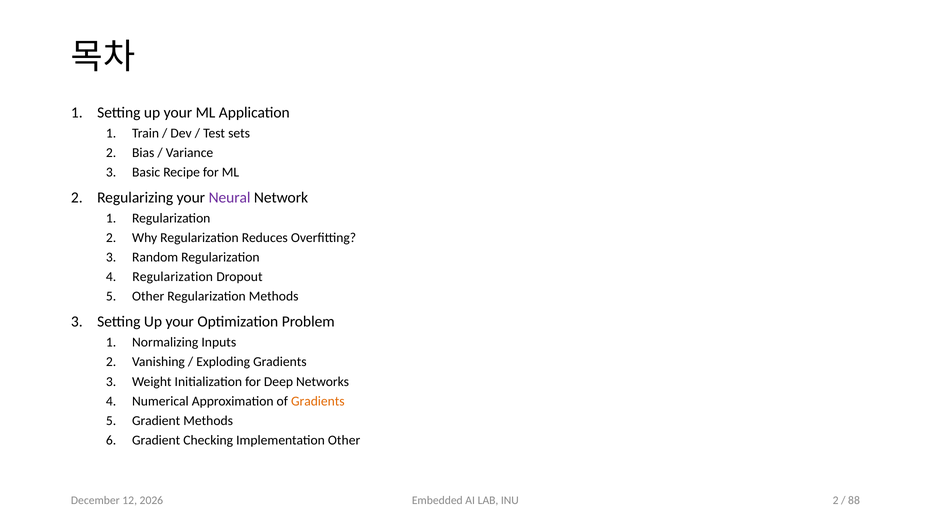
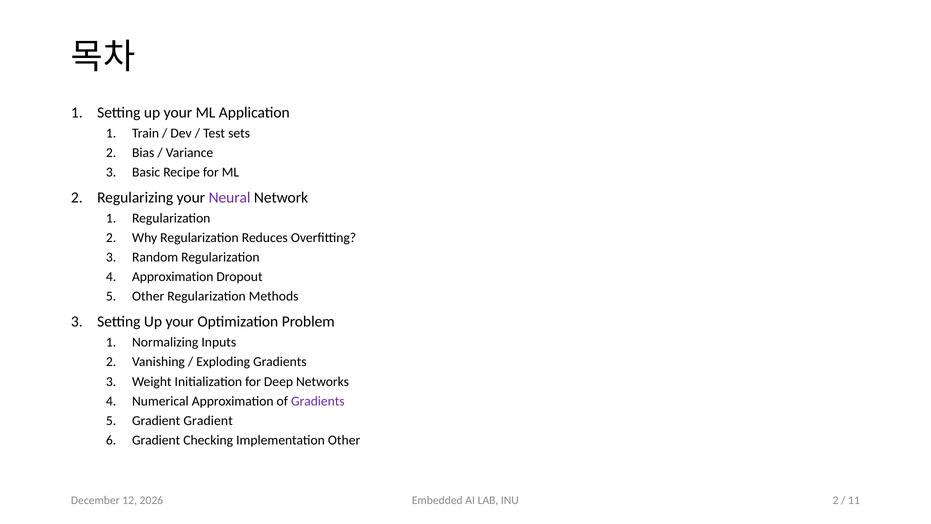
Regularization at (173, 277): Regularization -> Approximation
Gradients at (318, 401) colour: orange -> purple
Gradient Methods: Methods -> Gradient
88: 88 -> 11
